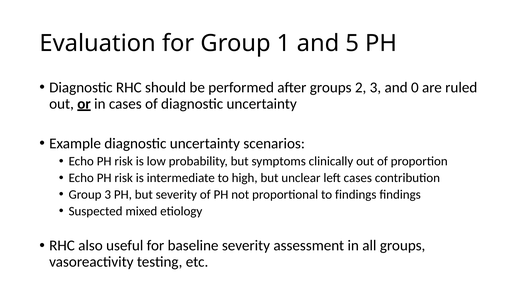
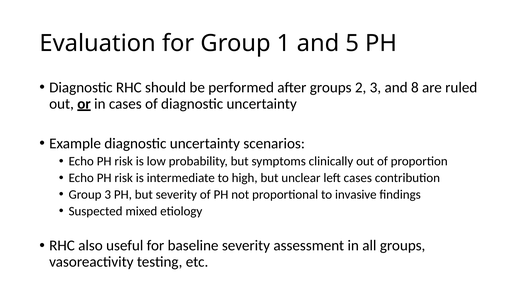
0: 0 -> 8
to findings: findings -> invasive
